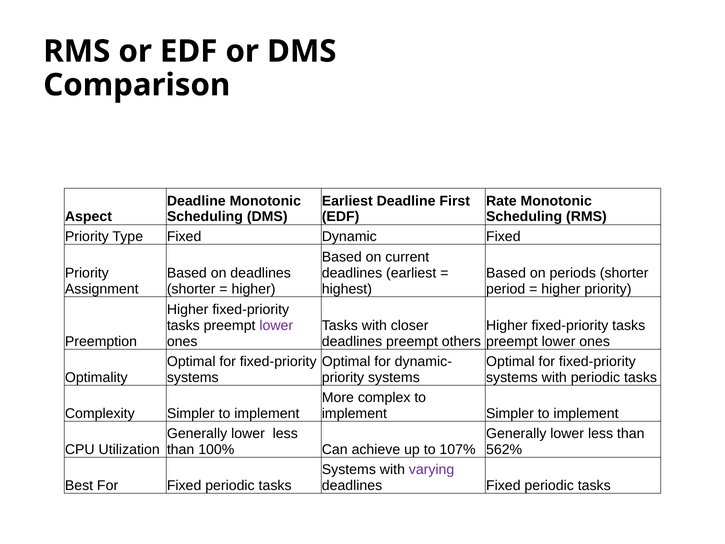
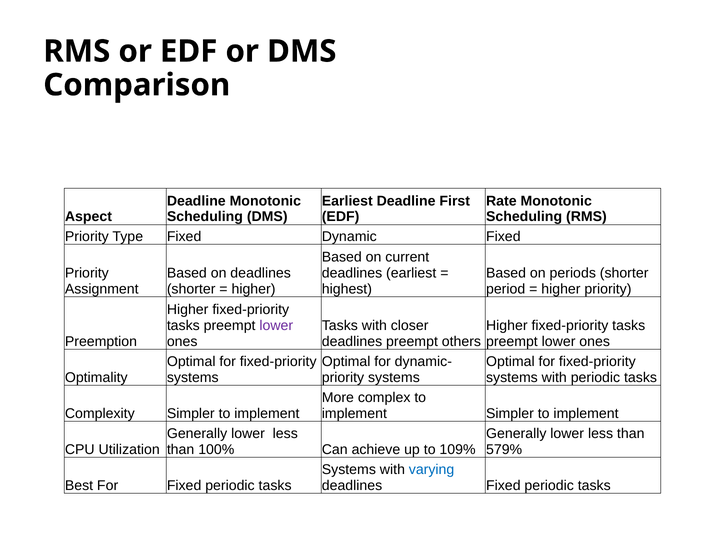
107%: 107% -> 109%
562%: 562% -> 579%
varying colour: purple -> blue
